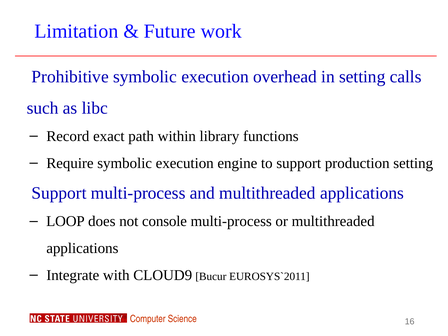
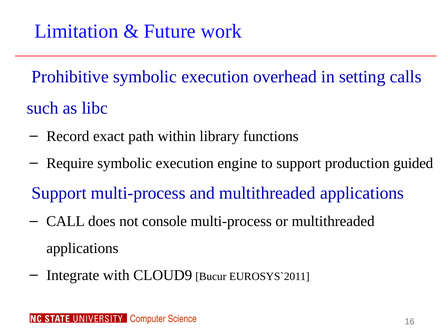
production setting: setting -> guided
LOOP: LOOP -> CALL
